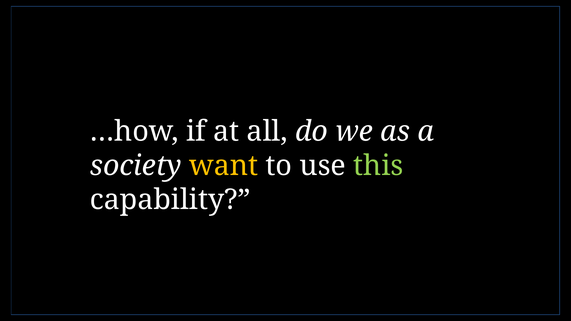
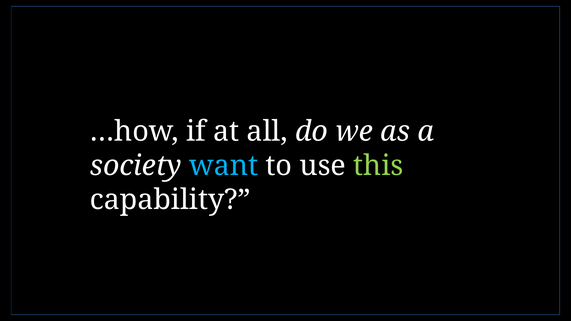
want colour: yellow -> light blue
